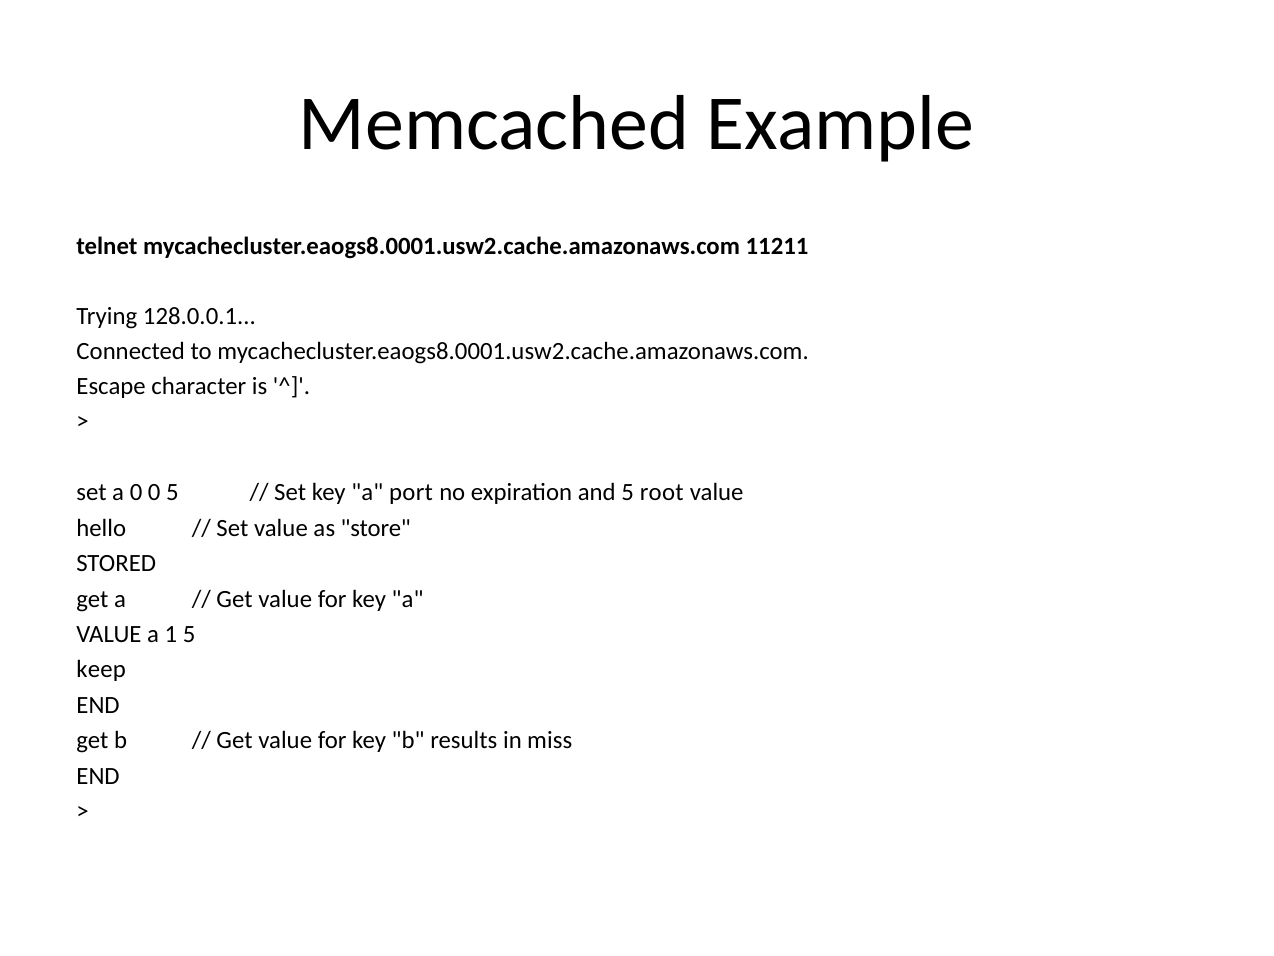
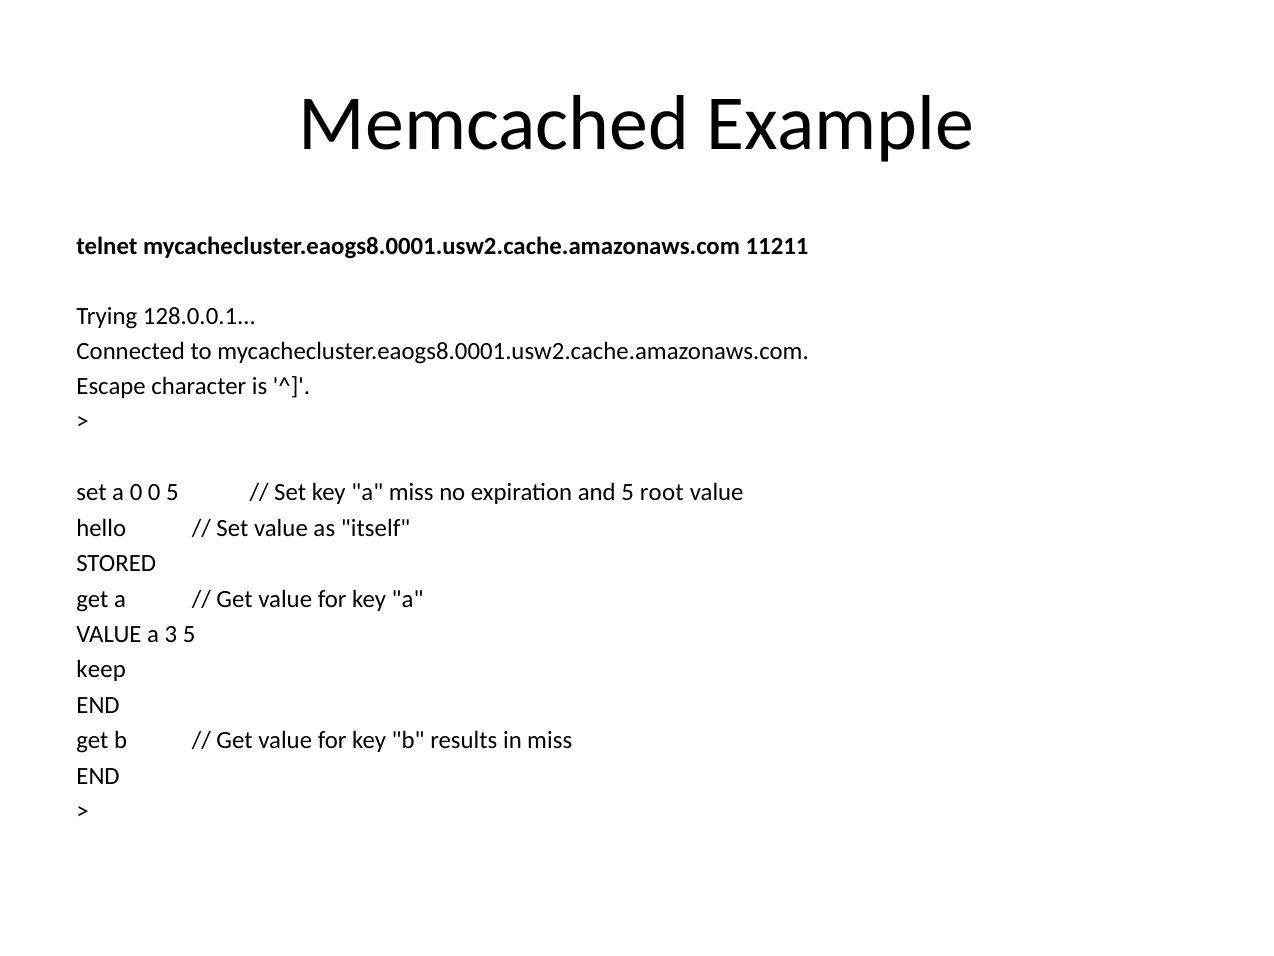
a port: port -> miss
store: store -> itself
1: 1 -> 3
